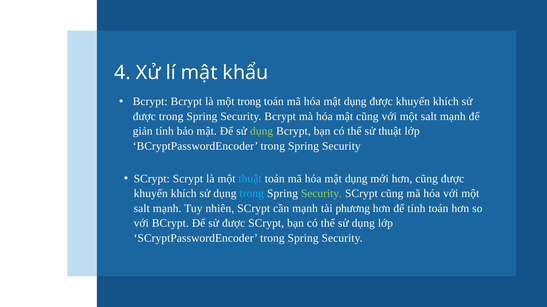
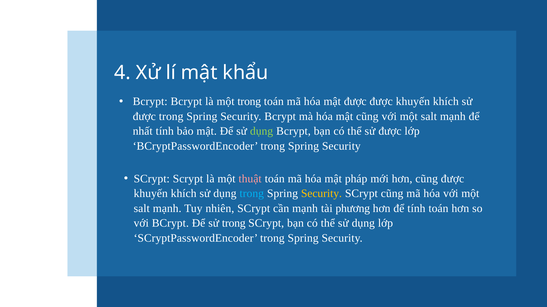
dụng at (355, 102): dụng -> được
giản: giản -> nhất
thể sử thuật: thuật -> được
thuật at (250, 179) colour: light blue -> pink
dụng at (356, 179): dụng -> pháp
Security at (321, 194) colour: light green -> yellow
Để sử được: được -> trong
